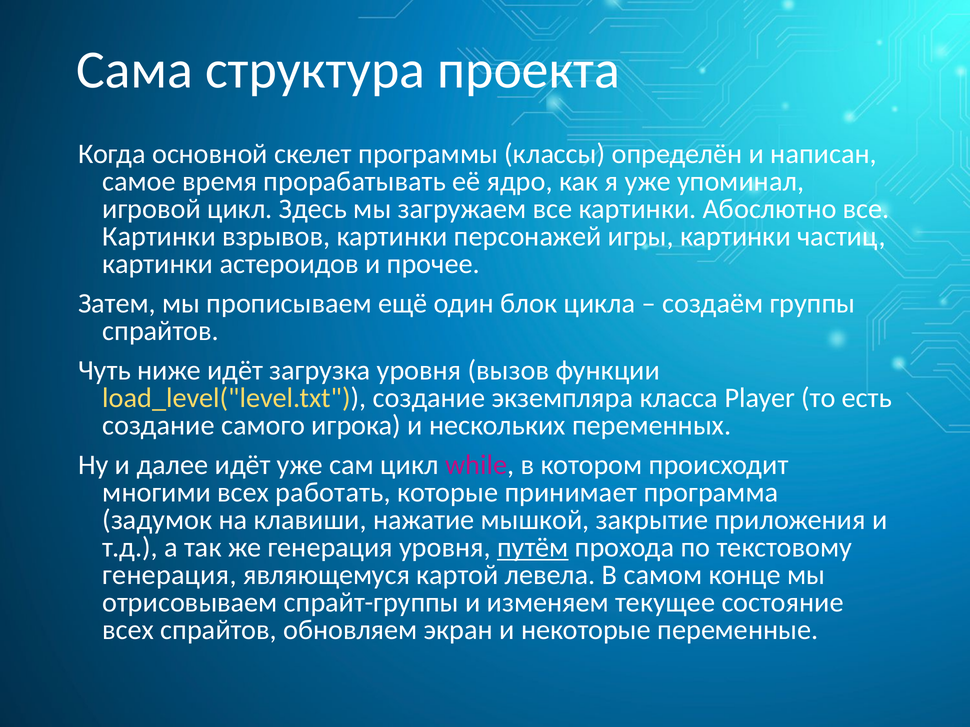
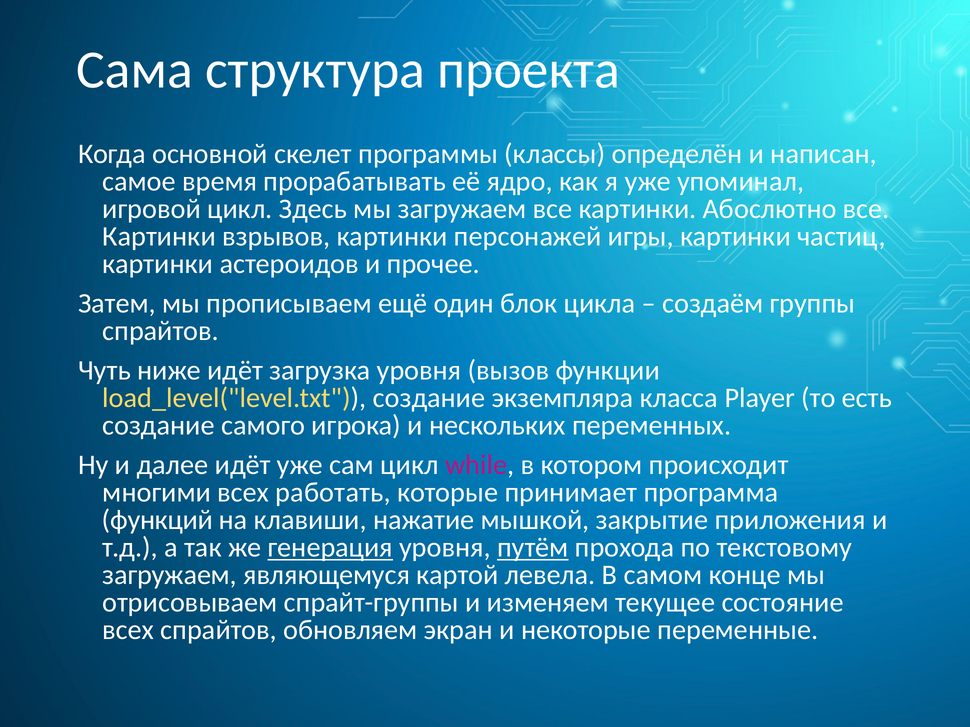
задумок: задумок -> функций
генерация at (330, 548) underline: none -> present
генерация at (170, 575): генерация -> загружаем
